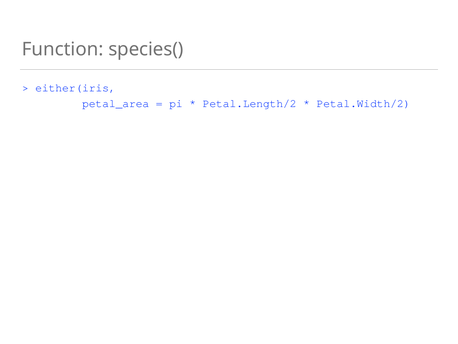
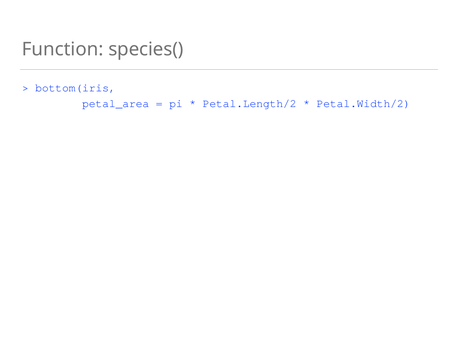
either(iris: either(iris -> bottom(iris
